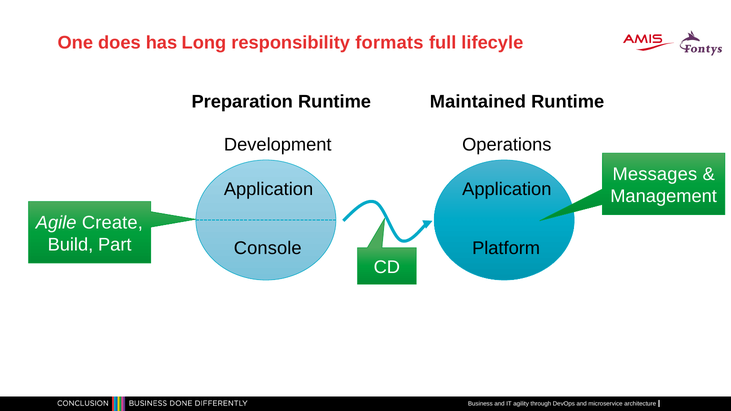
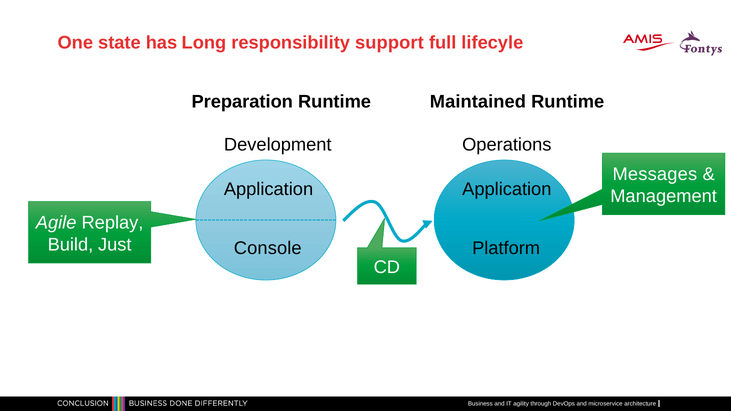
does: does -> state
formats: formats -> support
Create: Create -> Replay
Part: Part -> Just
